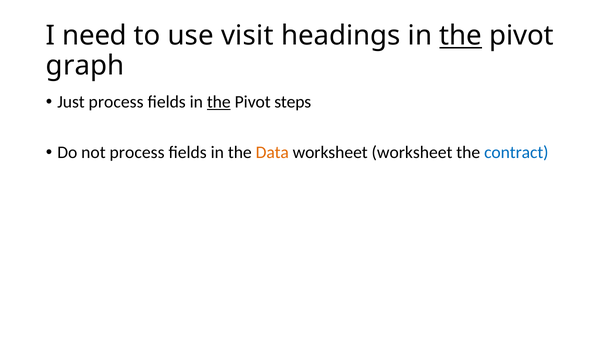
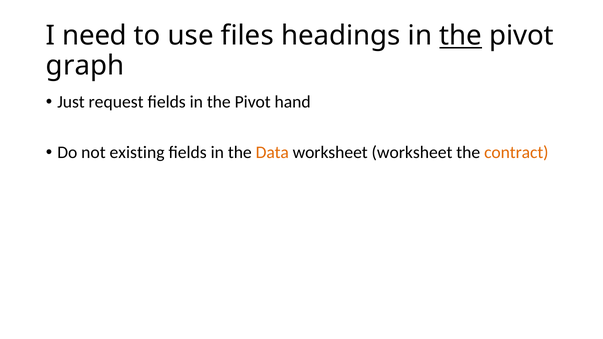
visit: visit -> files
Just process: process -> request
the at (219, 102) underline: present -> none
steps: steps -> hand
not process: process -> existing
contract colour: blue -> orange
